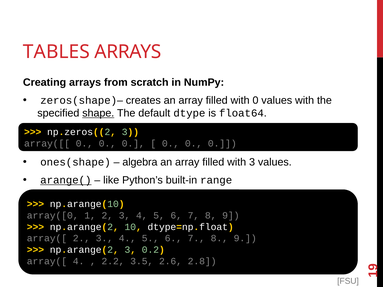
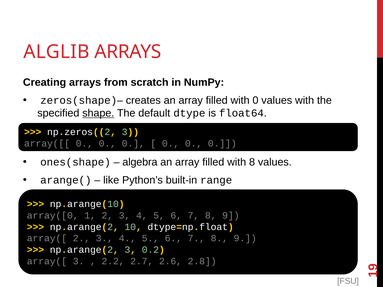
TABLES: TABLES -> ALGLIB
with 3: 3 -> 8
arange( underline: present -> none
array([ 4: 4 -> 3
3.5: 3.5 -> 2.7
